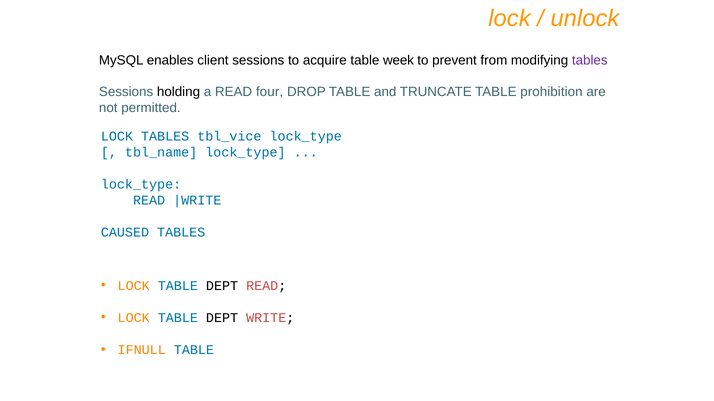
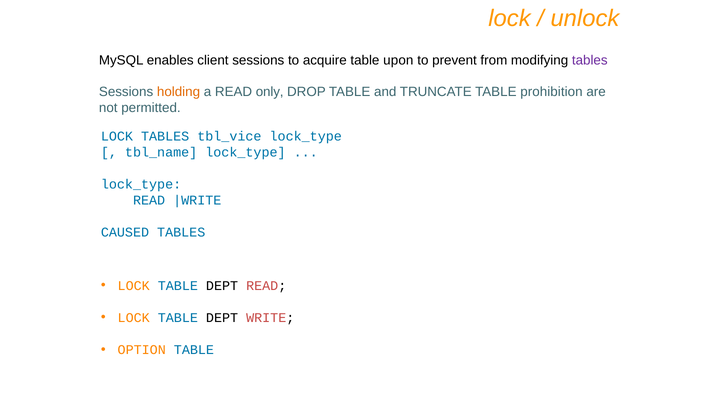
week: week -> upon
holding colour: black -> orange
four: four -> only
IFNULL: IFNULL -> OPTION
